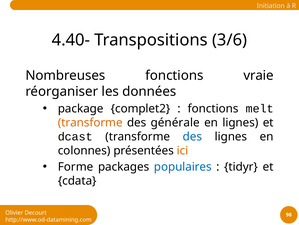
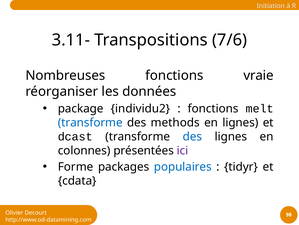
4.40-: 4.40- -> 3.11-
3/6: 3/6 -> 7/6
complet2: complet2 -> individu2
transforme at (90, 122) colour: orange -> blue
générale: générale -> methods
ici colour: orange -> purple
